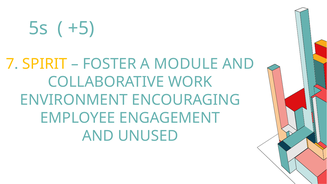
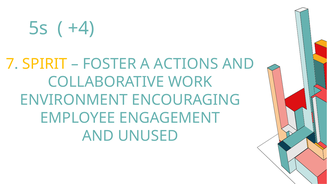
+5: +5 -> +4
MODULE: MODULE -> ACTIONS
